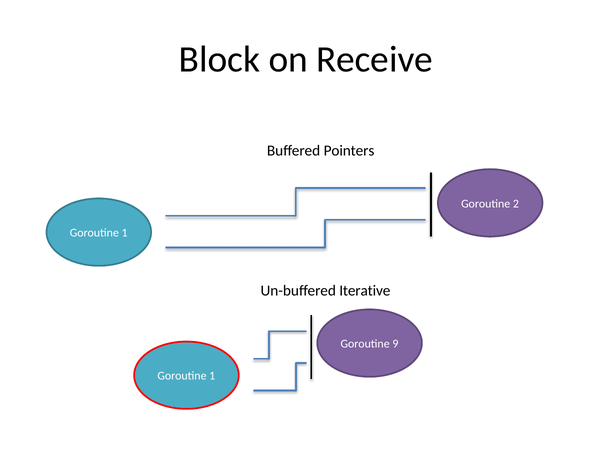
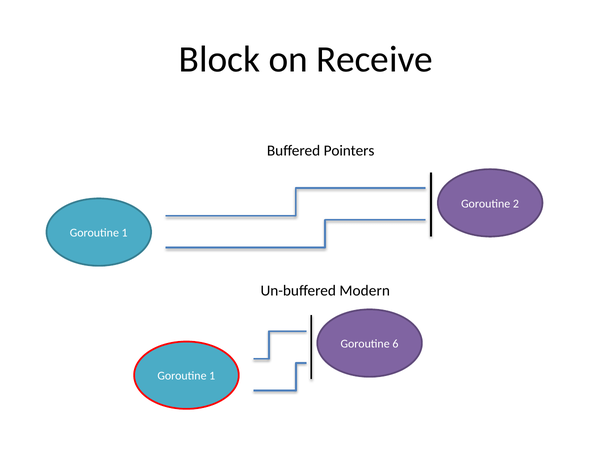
Iterative: Iterative -> Modern
9: 9 -> 6
